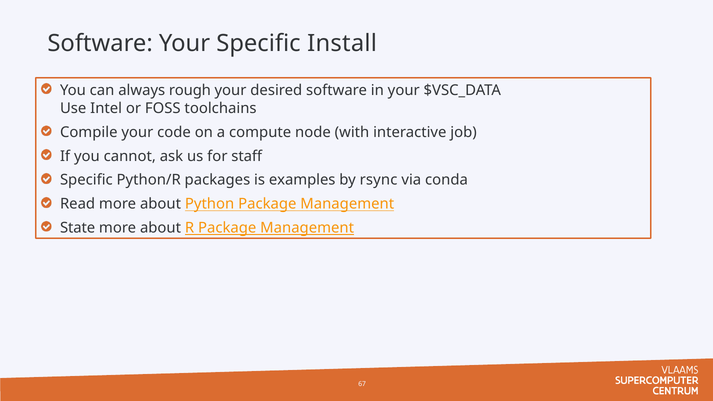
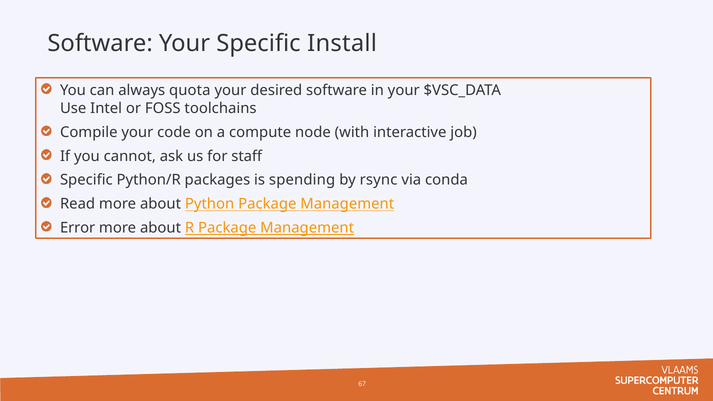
rough: rough -> quota
examples: examples -> spending
State: State -> Error
